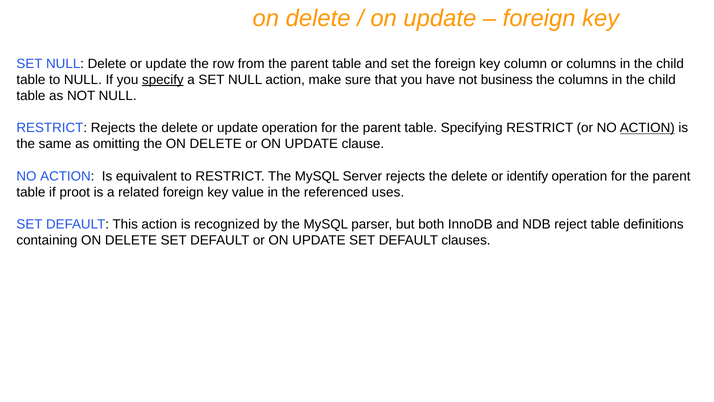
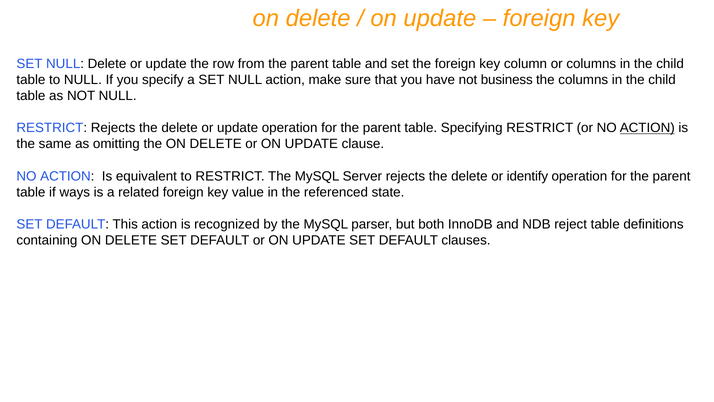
specify underline: present -> none
proot: proot -> ways
uses: uses -> state
